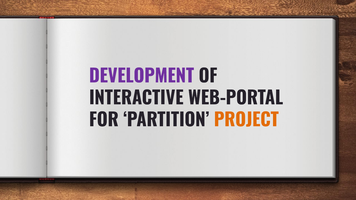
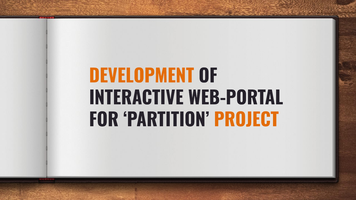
DEVELOPMENT colour: purple -> orange
